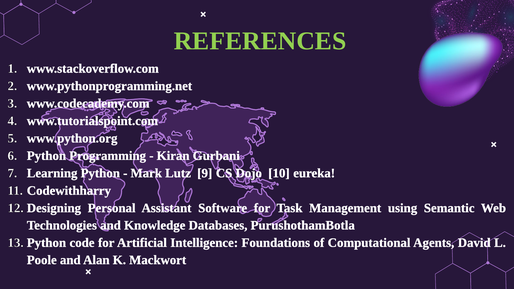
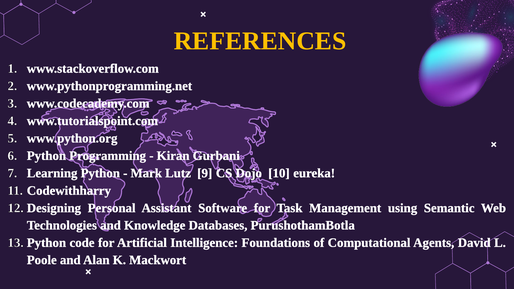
REFERENCES colour: light green -> yellow
